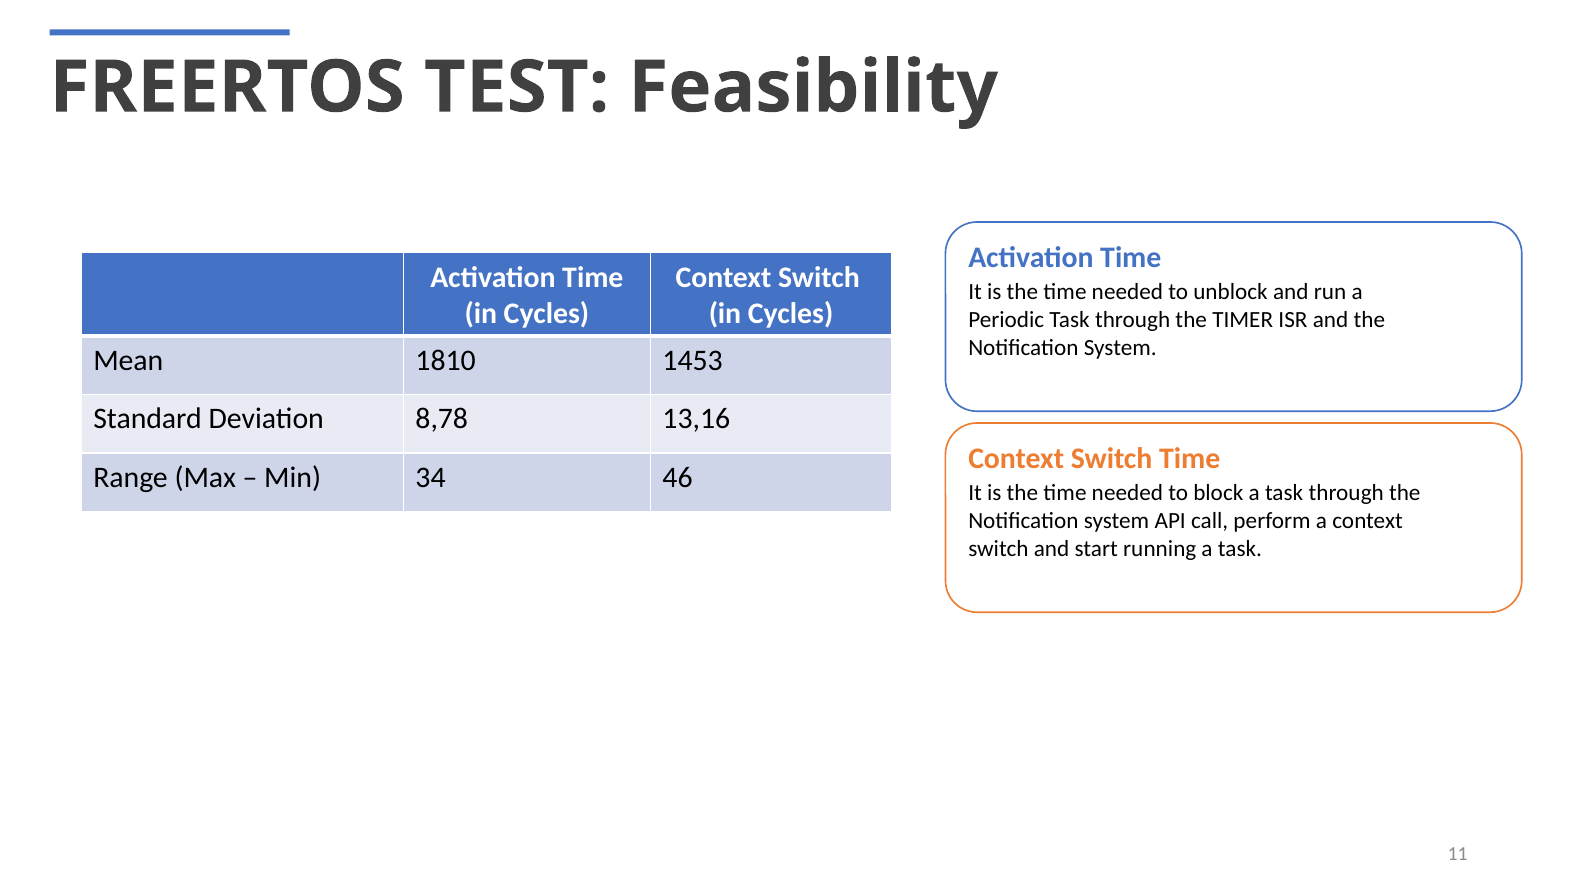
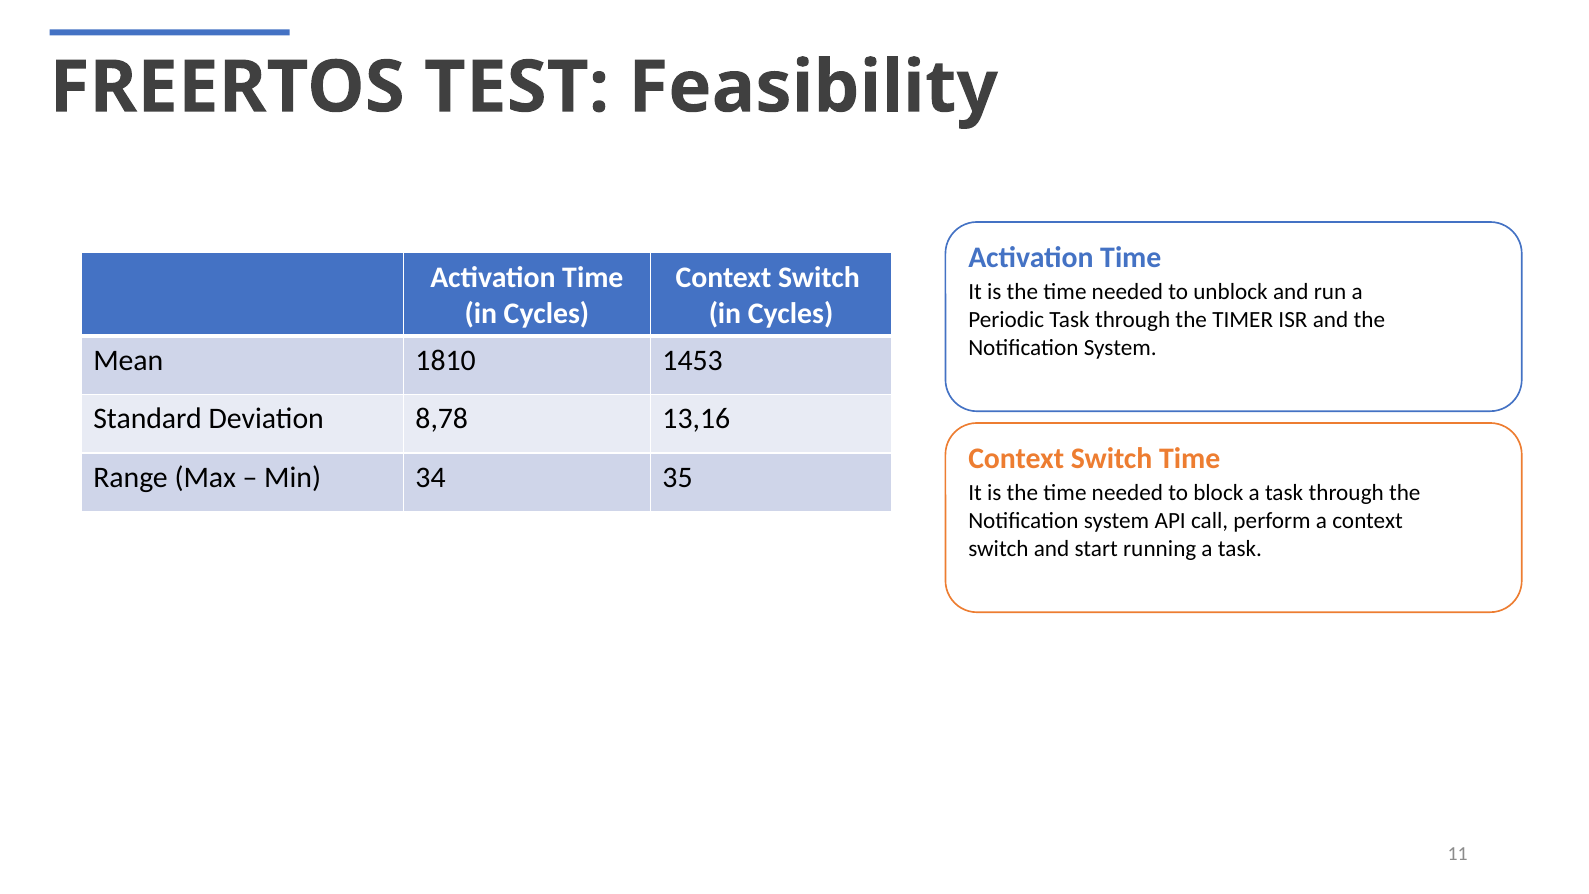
46: 46 -> 35
